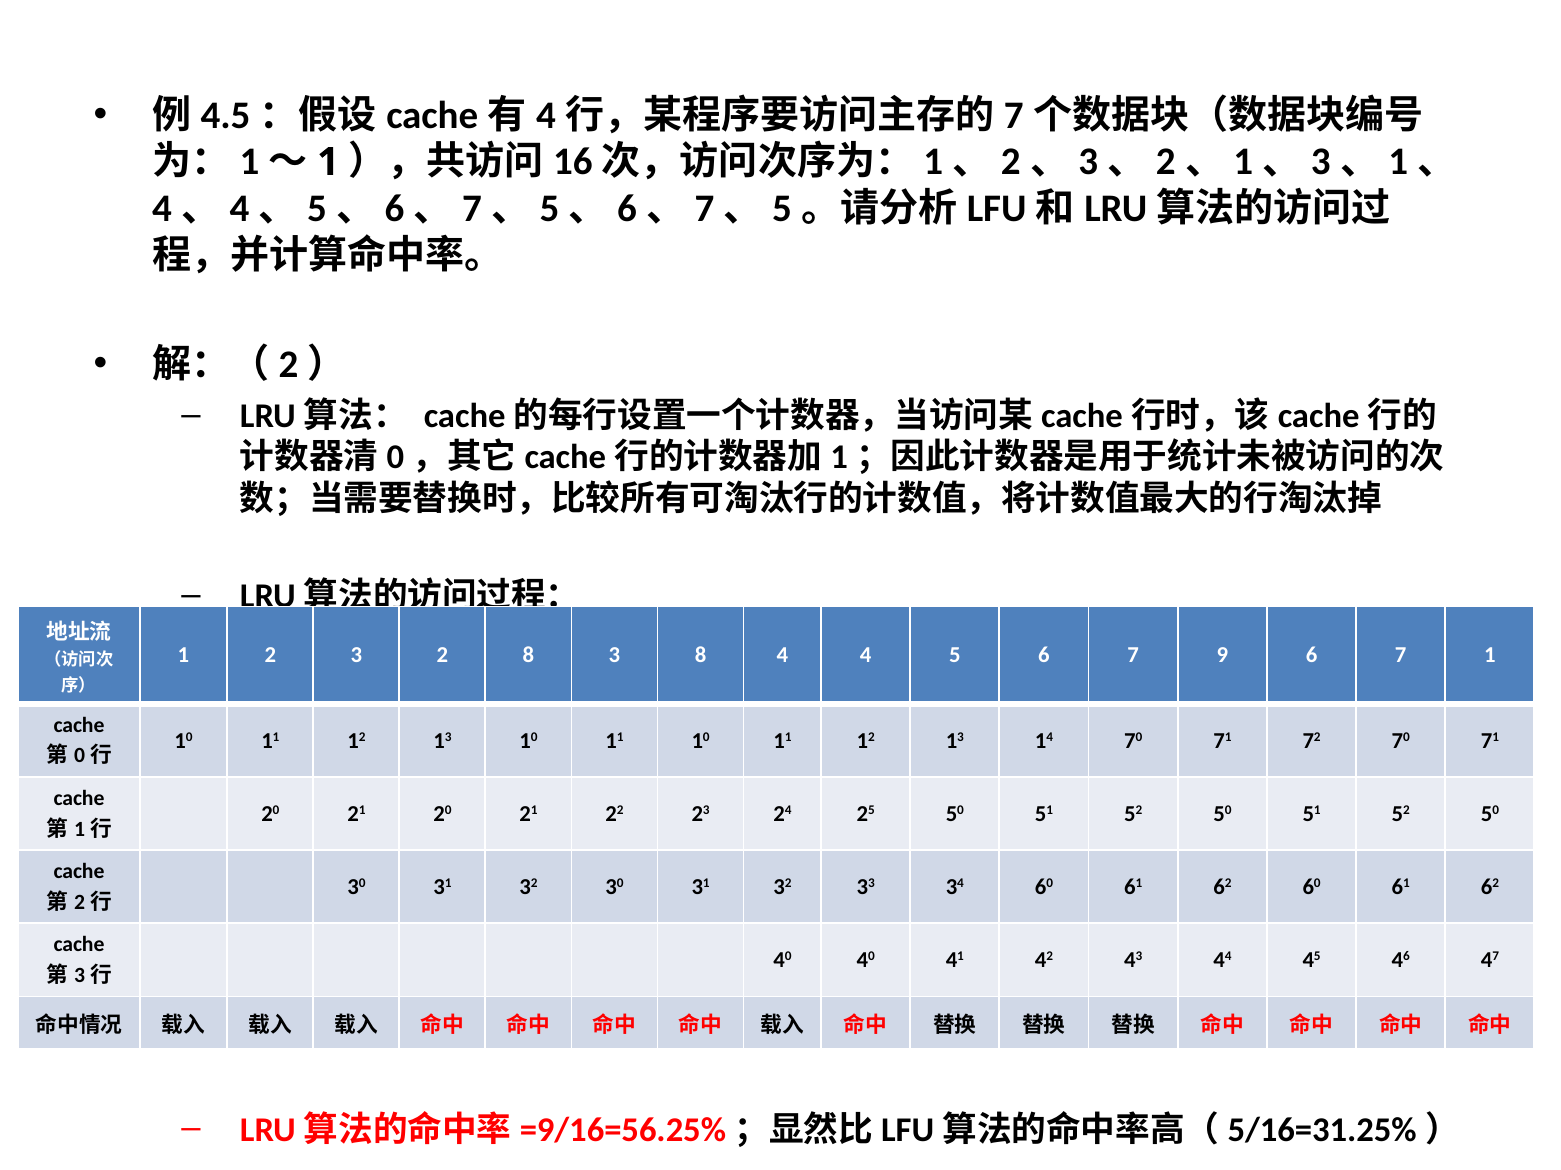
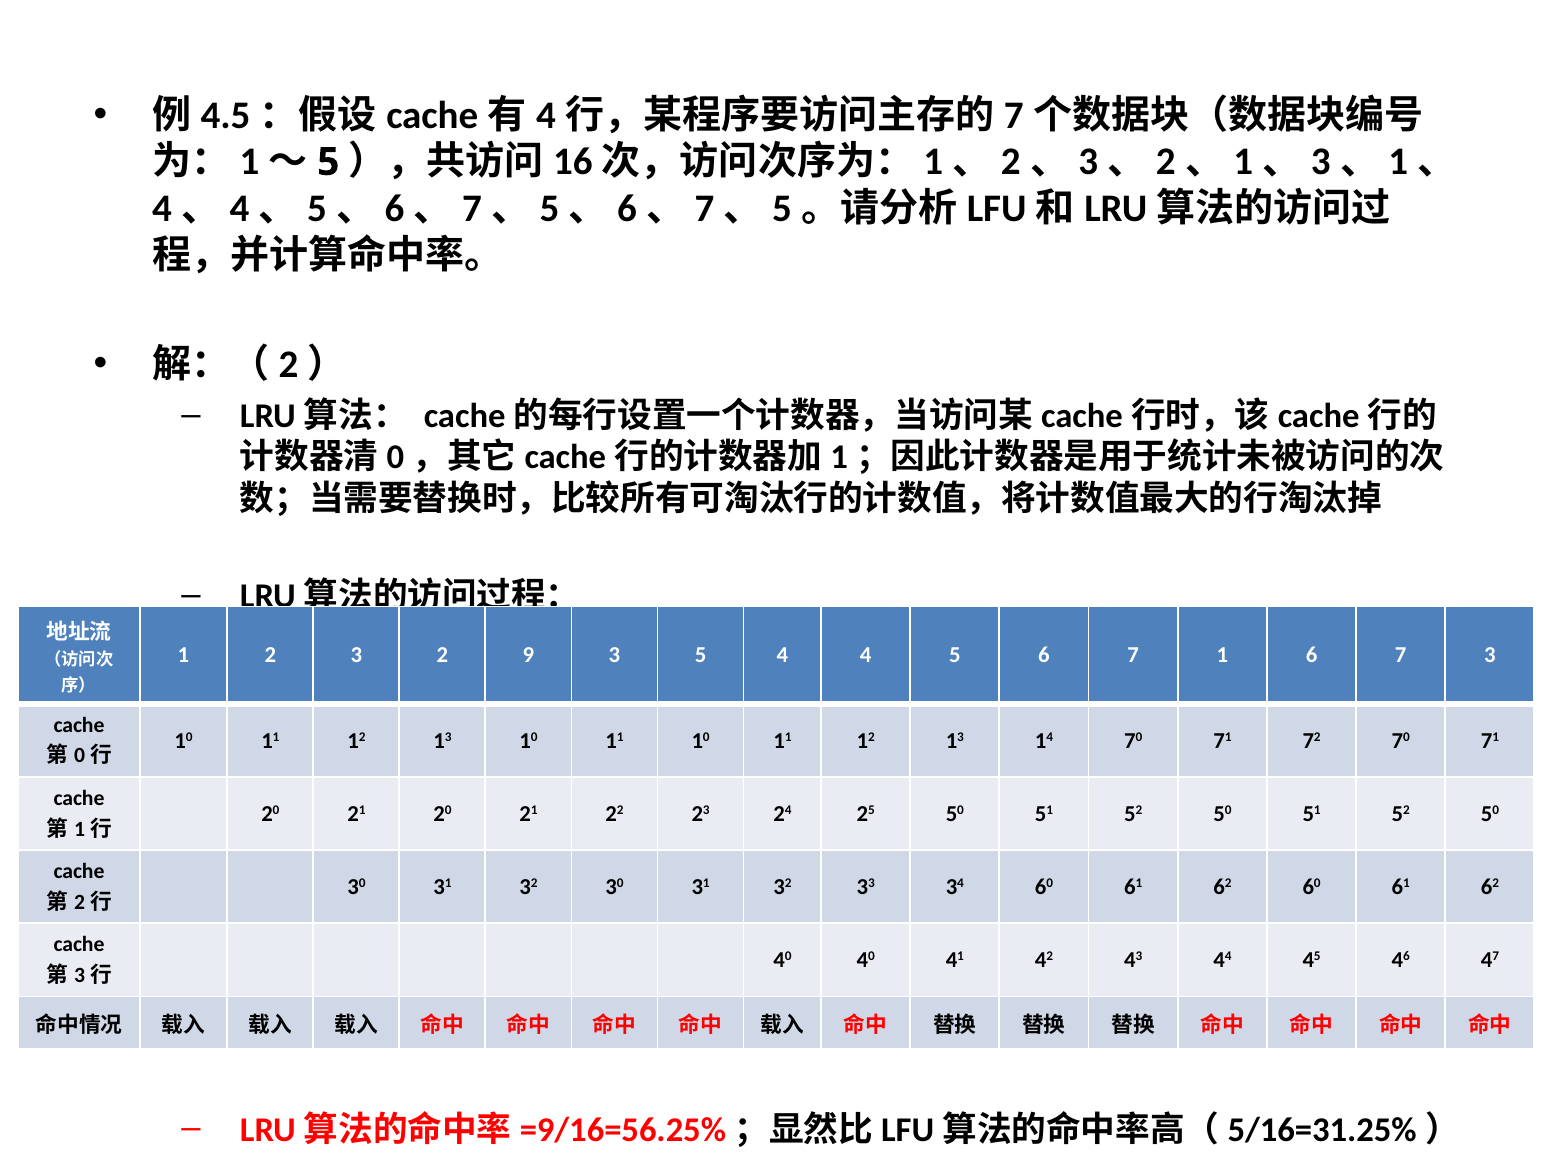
1 at (328, 162): 1 -> 5
2 8: 8 -> 9
3 8: 8 -> 5
7 9: 9 -> 1
7 1: 1 -> 3
